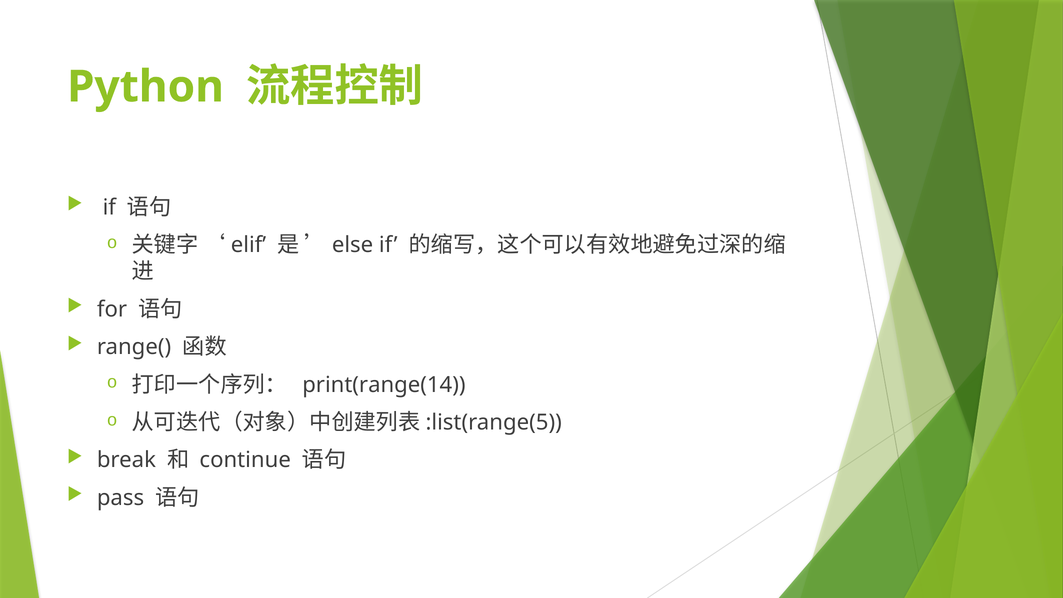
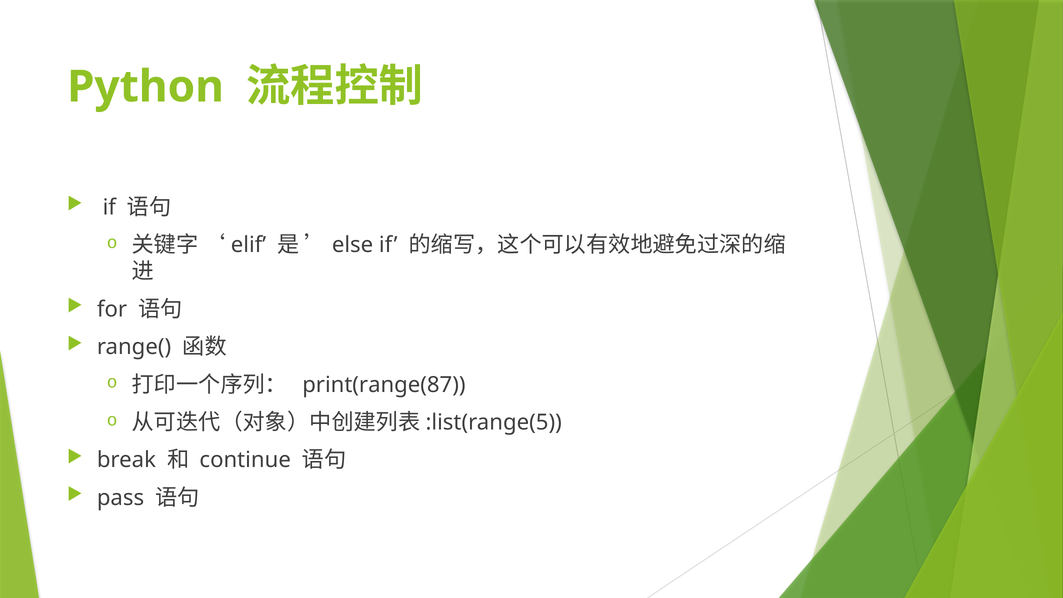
print(range(14: print(range(14 -> print(range(87
